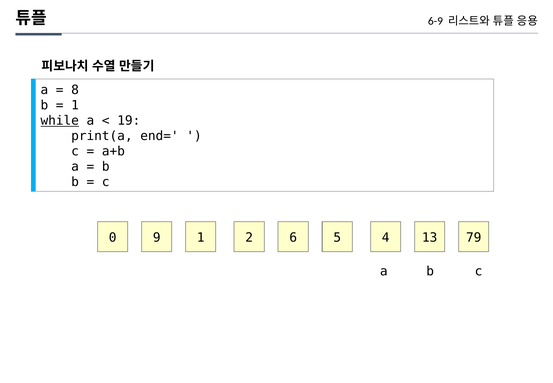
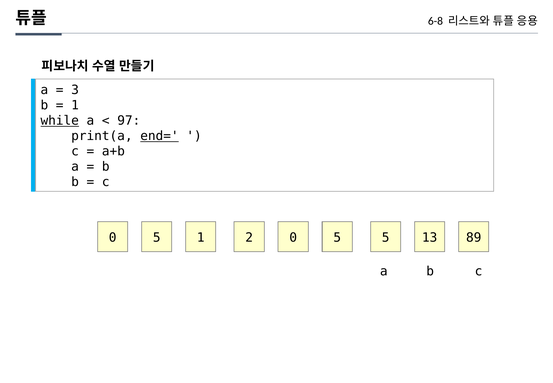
6-9: 6-9 -> 6-8
8: 8 -> 3
19: 19 -> 97
end= underline: none -> present
9 at (157, 238): 9 -> 5
2 6: 6 -> 0
5 4: 4 -> 5
79: 79 -> 89
